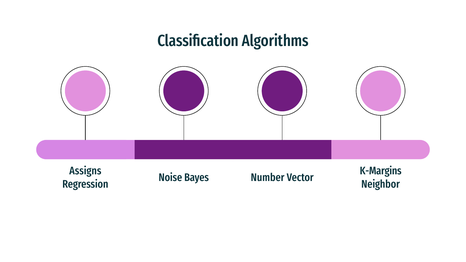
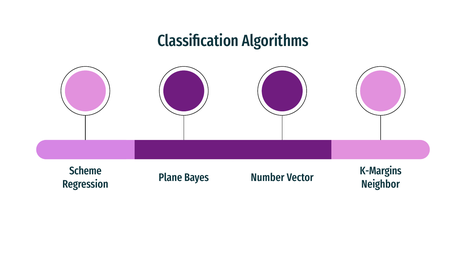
Assigns: Assigns -> Scheme
Noise: Noise -> Plane
